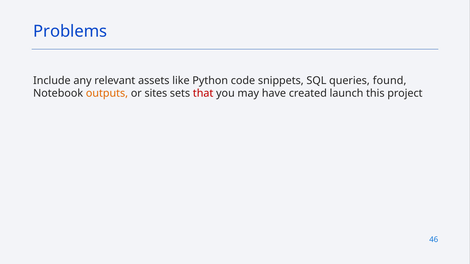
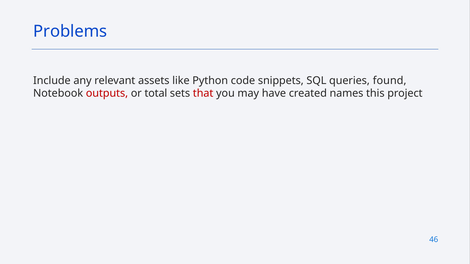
outputs colour: orange -> red
sites: sites -> total
launch: launch -> names
